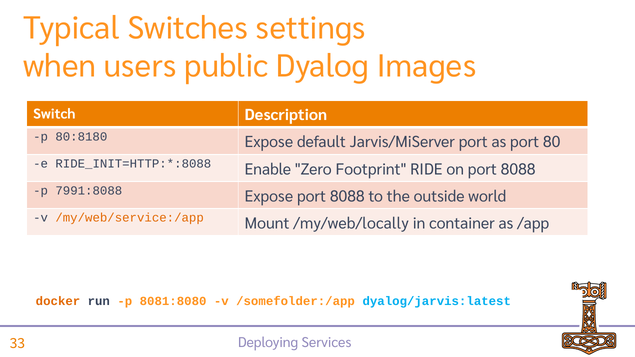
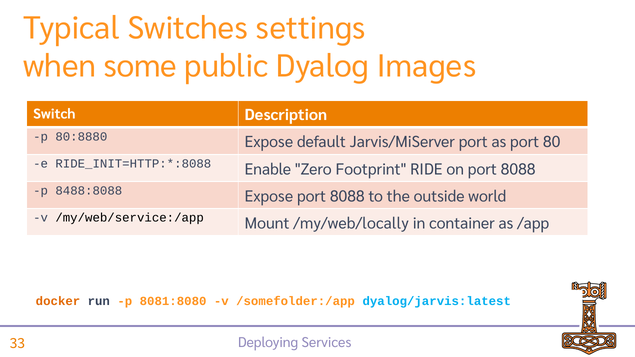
users: users -> some
80:8180: 80:8180 -> 80:8880
7991:8088: 7991:8088 -> 8488:8088
/my/web/service:/app colour: orange -> black
